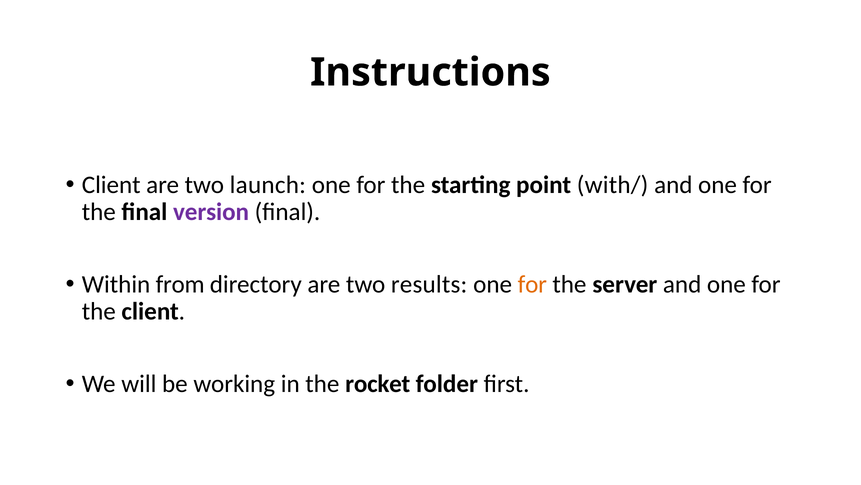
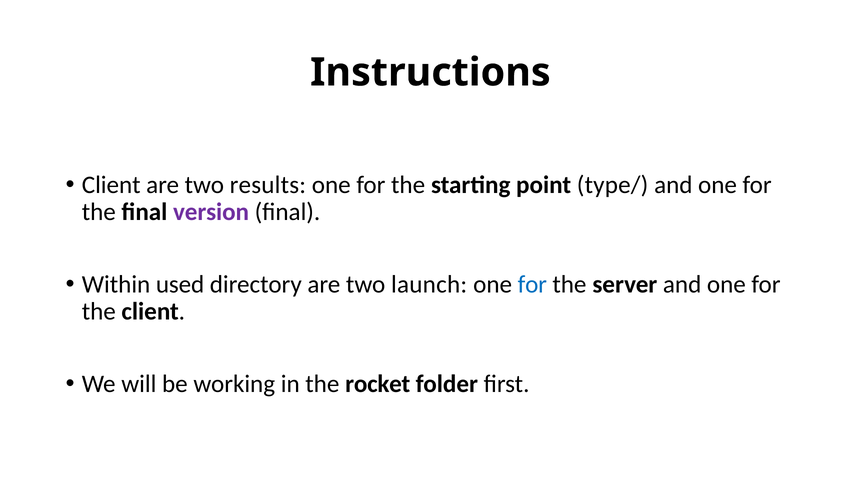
launch: launch -> results
with/: with/ -> type/
from: from -> used
results: results -> launch
for at (532, 284) colour: orange -> blue
